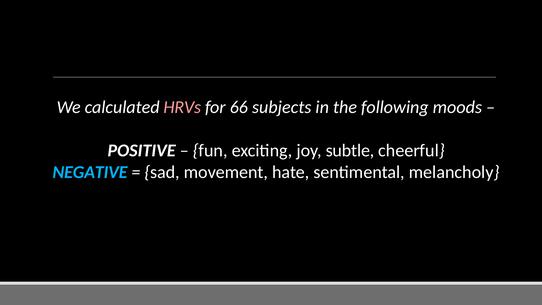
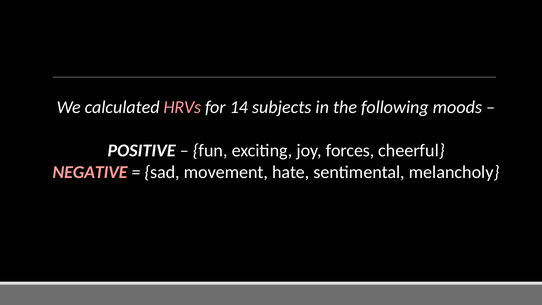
66: 66 -> 14
subtle: subtle -> forces
NEGATIVE colour: light blue -> pink
